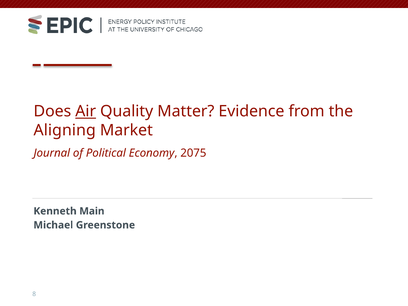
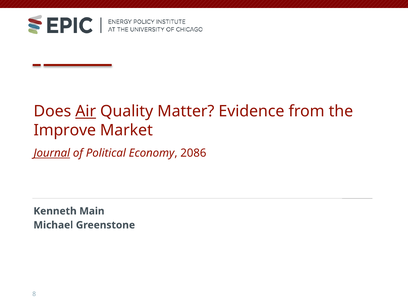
Aligning: Aligning -> Improve
Journal underline: none -> present
2075: 2075 -> 2086
